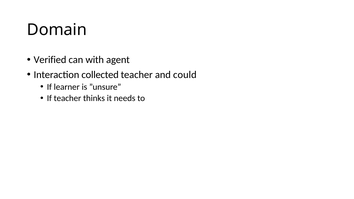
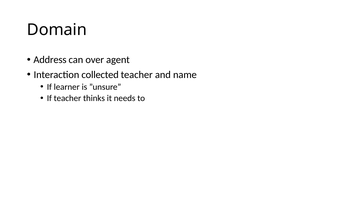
Verified: Verified -> Address
with: with -> over
could: could -> name
